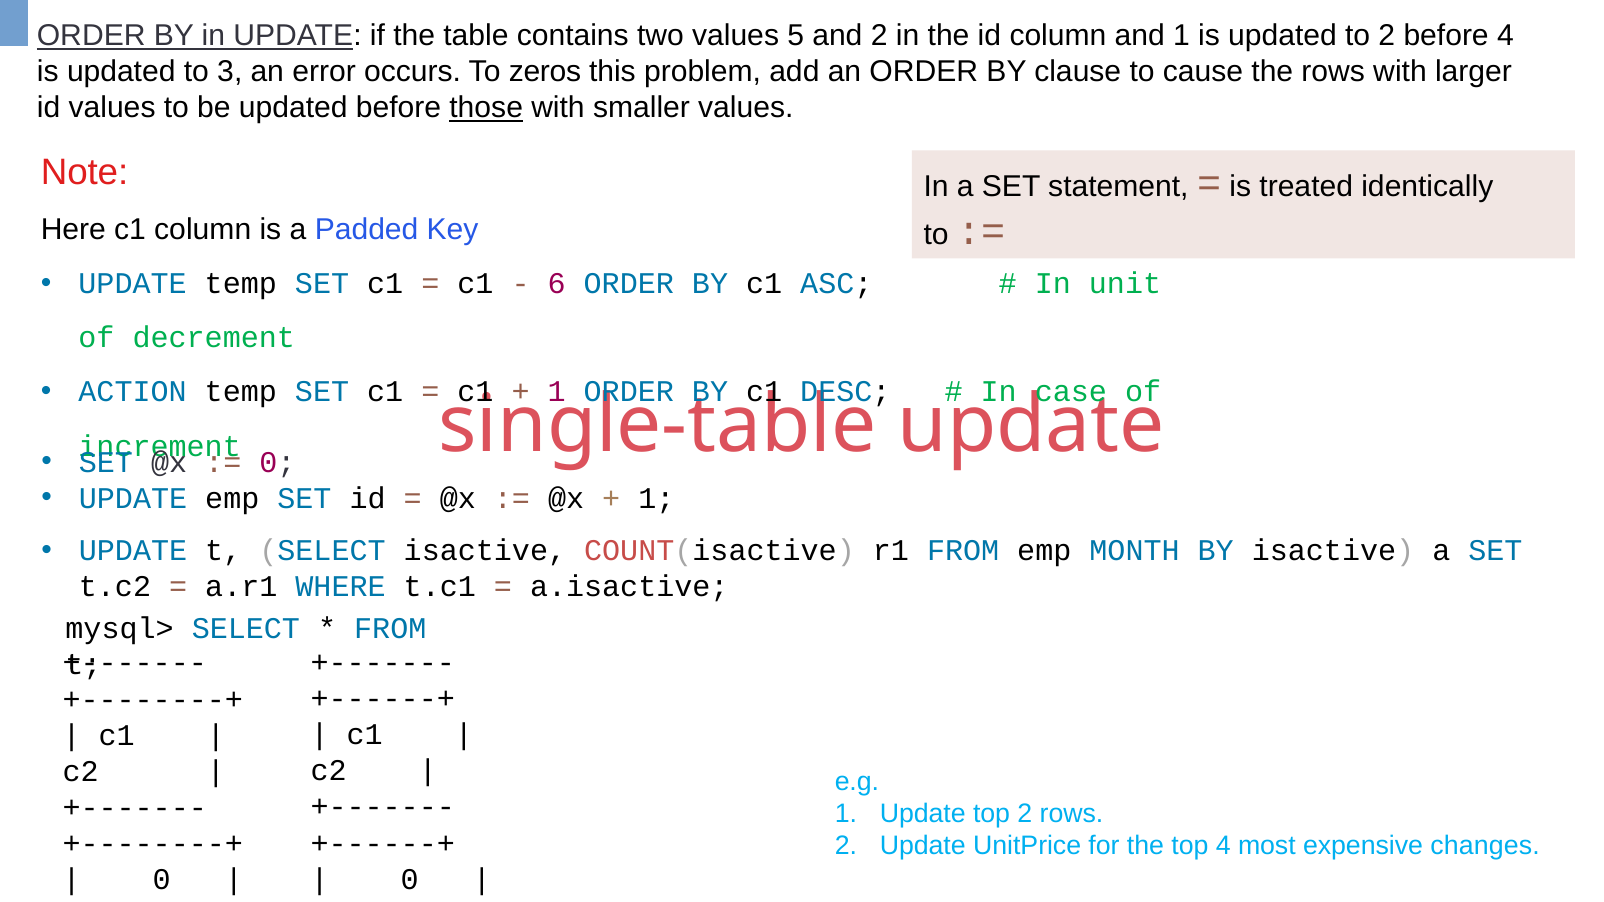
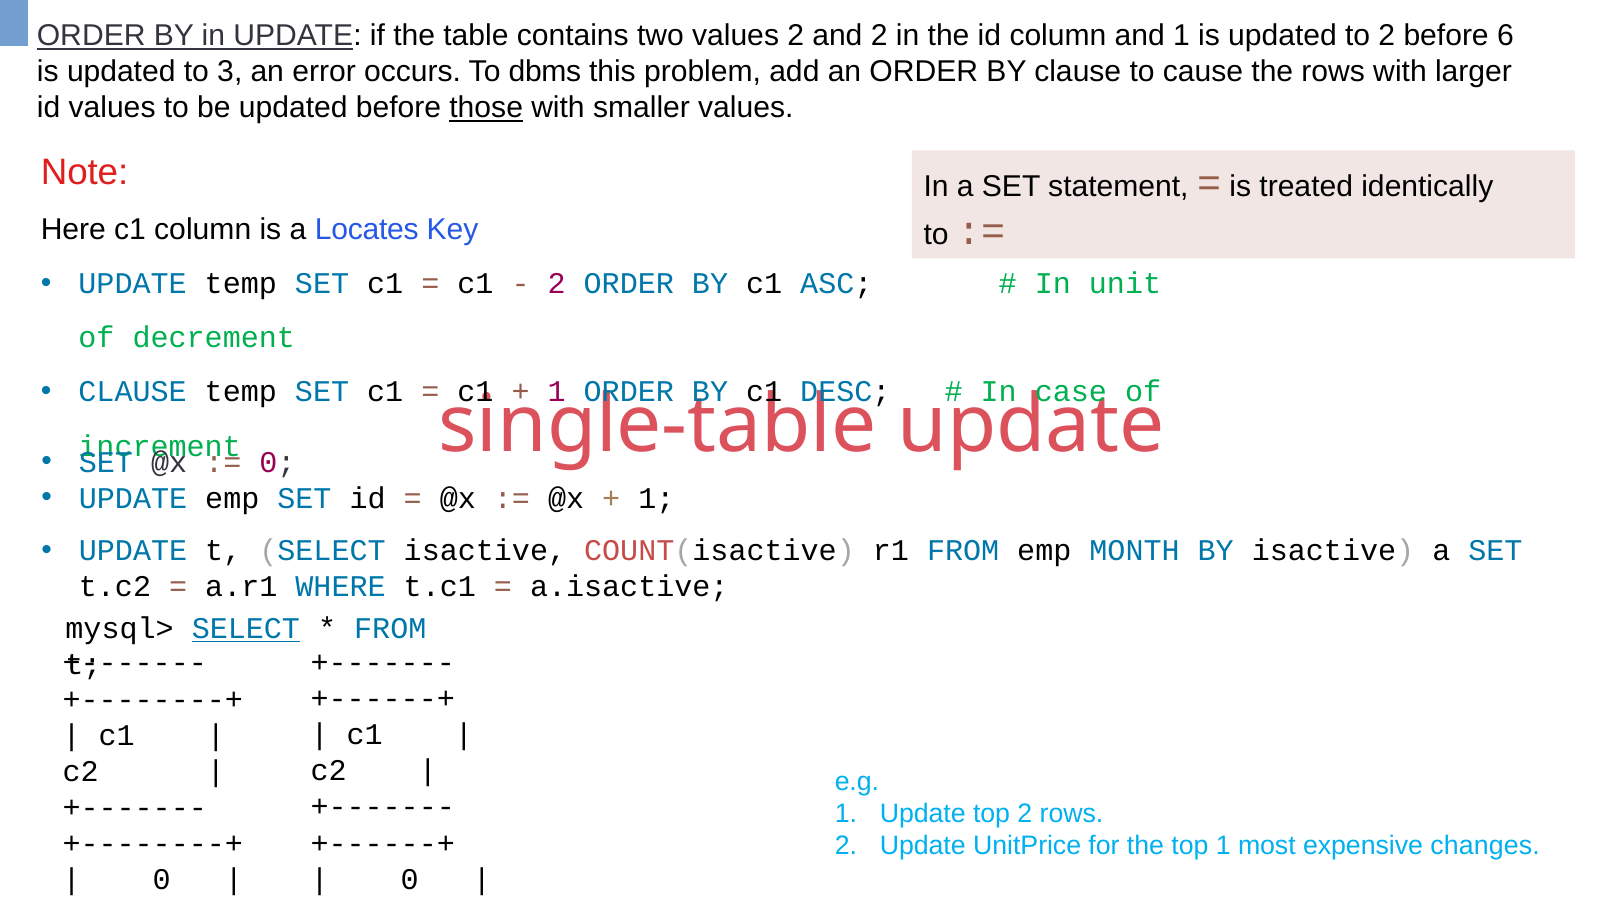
values 5: 5 -> 2
before 4: 4 -> 6
zeros: zeros -> dbms
Padded: Padded -> Locates
6 at (557, 284): 6 -> 2
ACTION at (133, 392): ACTION -> CLAUSE
SELECT at (246, 629) underline: none -> present
top 4: 4 -> 1
